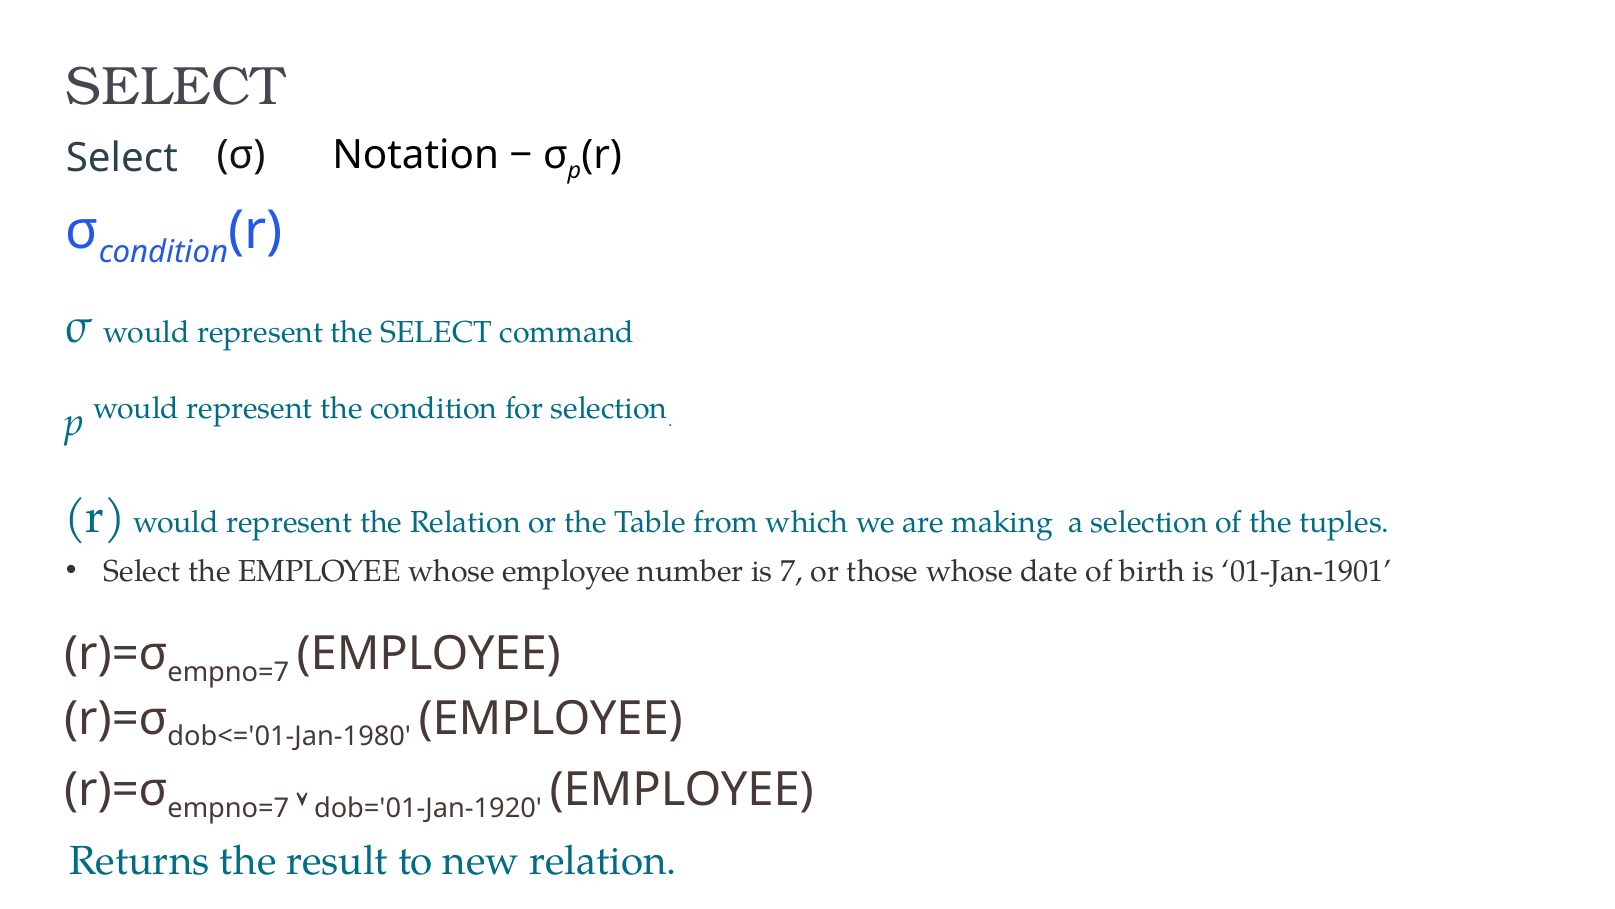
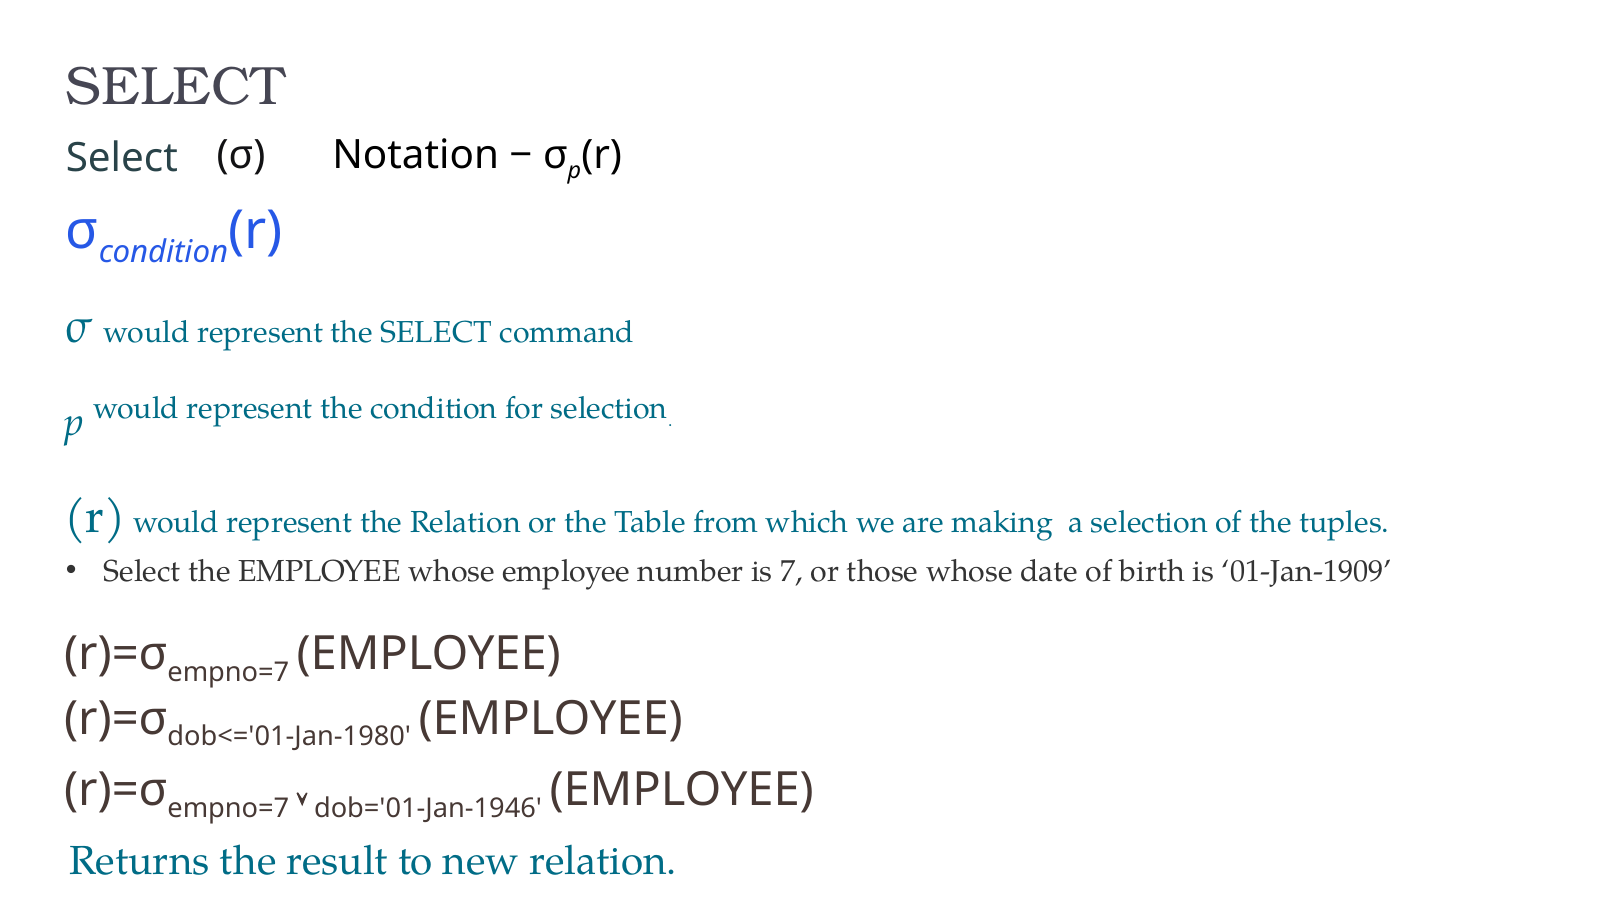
01-Jan-1901: 01-Jan-1901 -> 01-Jan-1909
dob='01-Jan-1920: dob='01-Jan-1920 -> dob='01-Jan-1946
